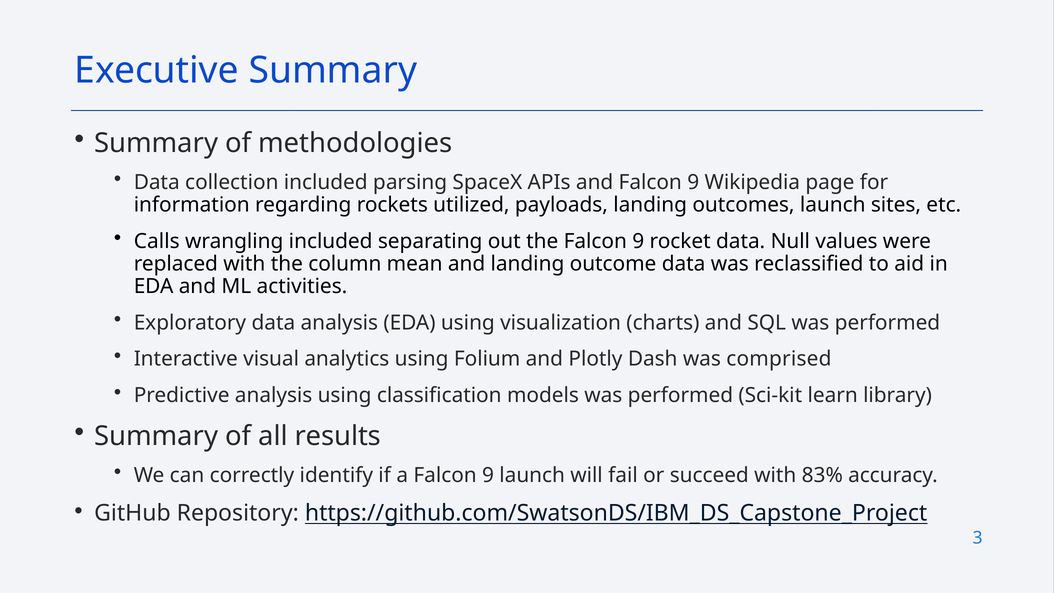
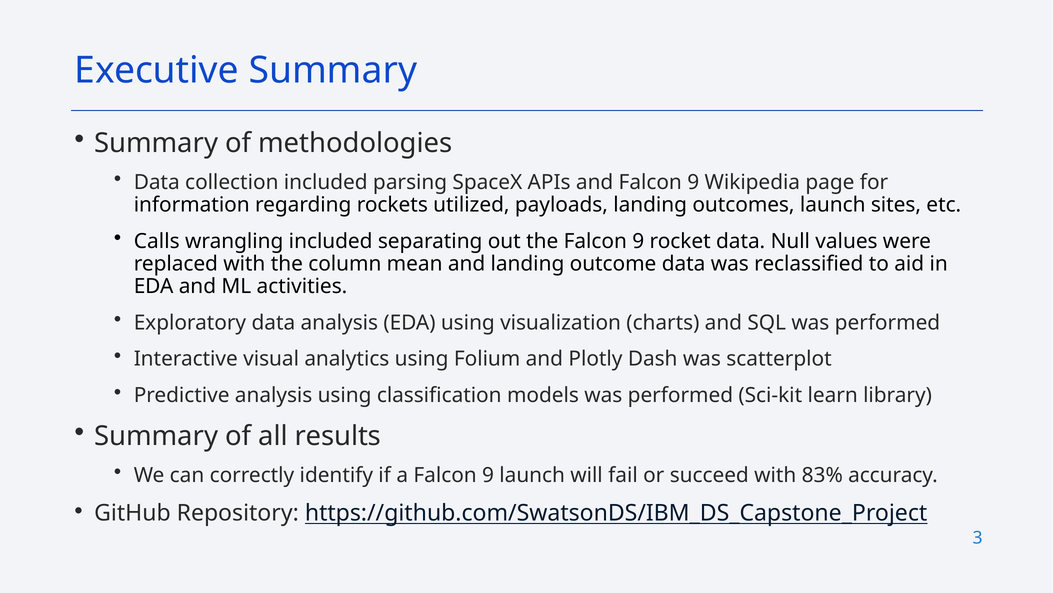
comprised: comprised -> scatterplot
